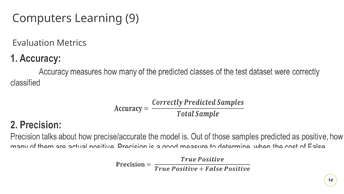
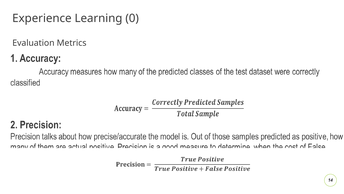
Computers: Computers -> Experience
9: 9 -> 0
